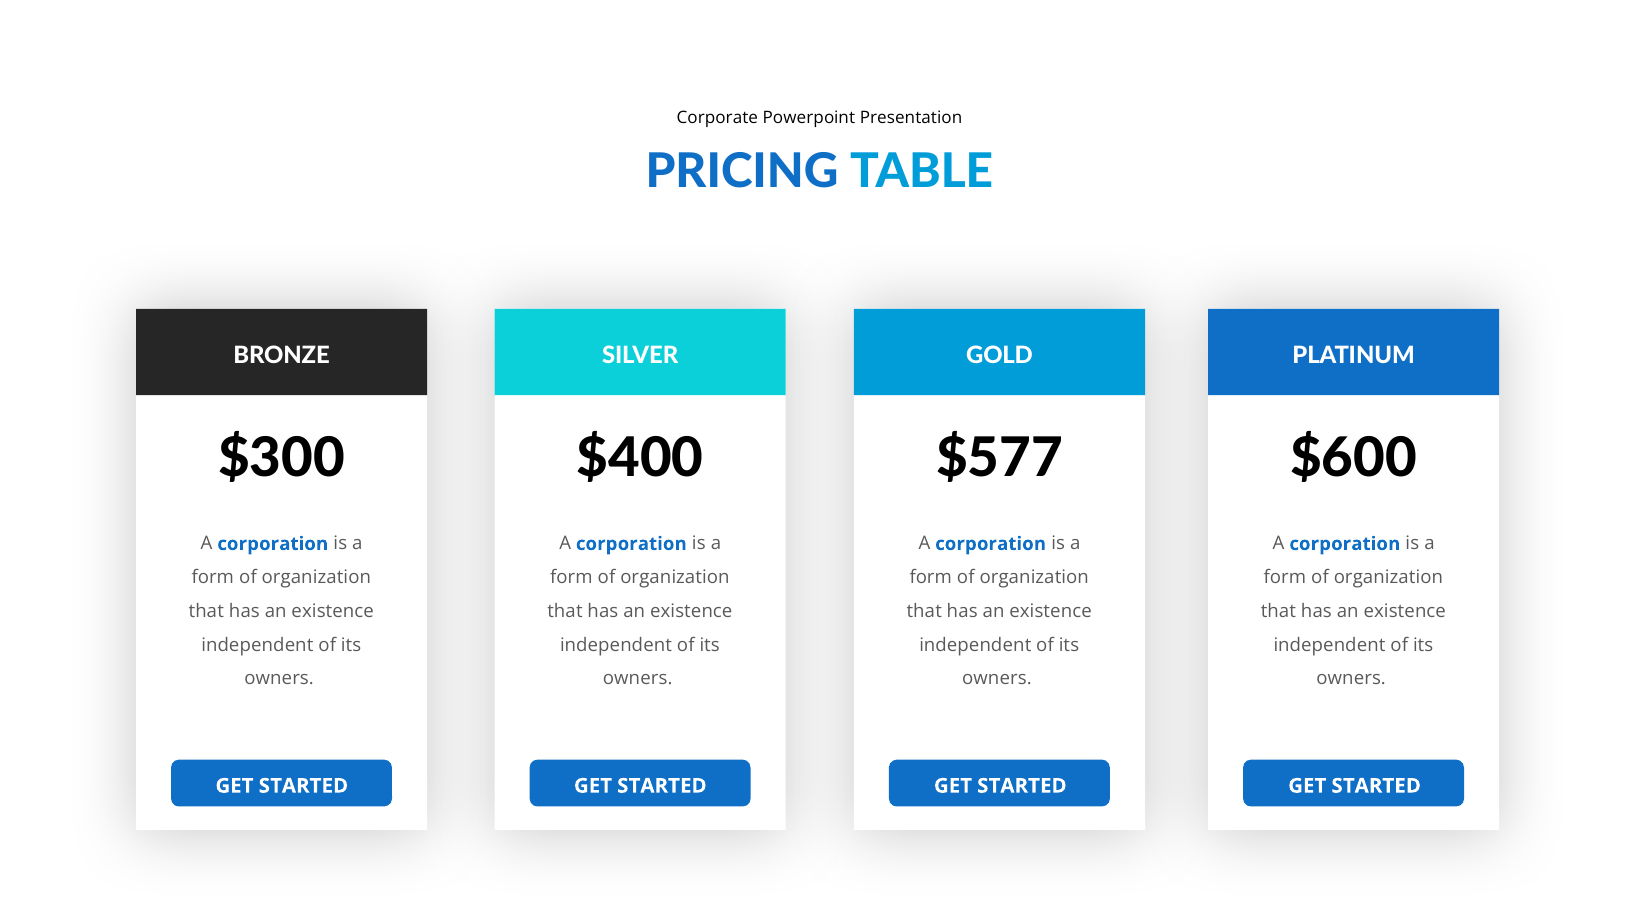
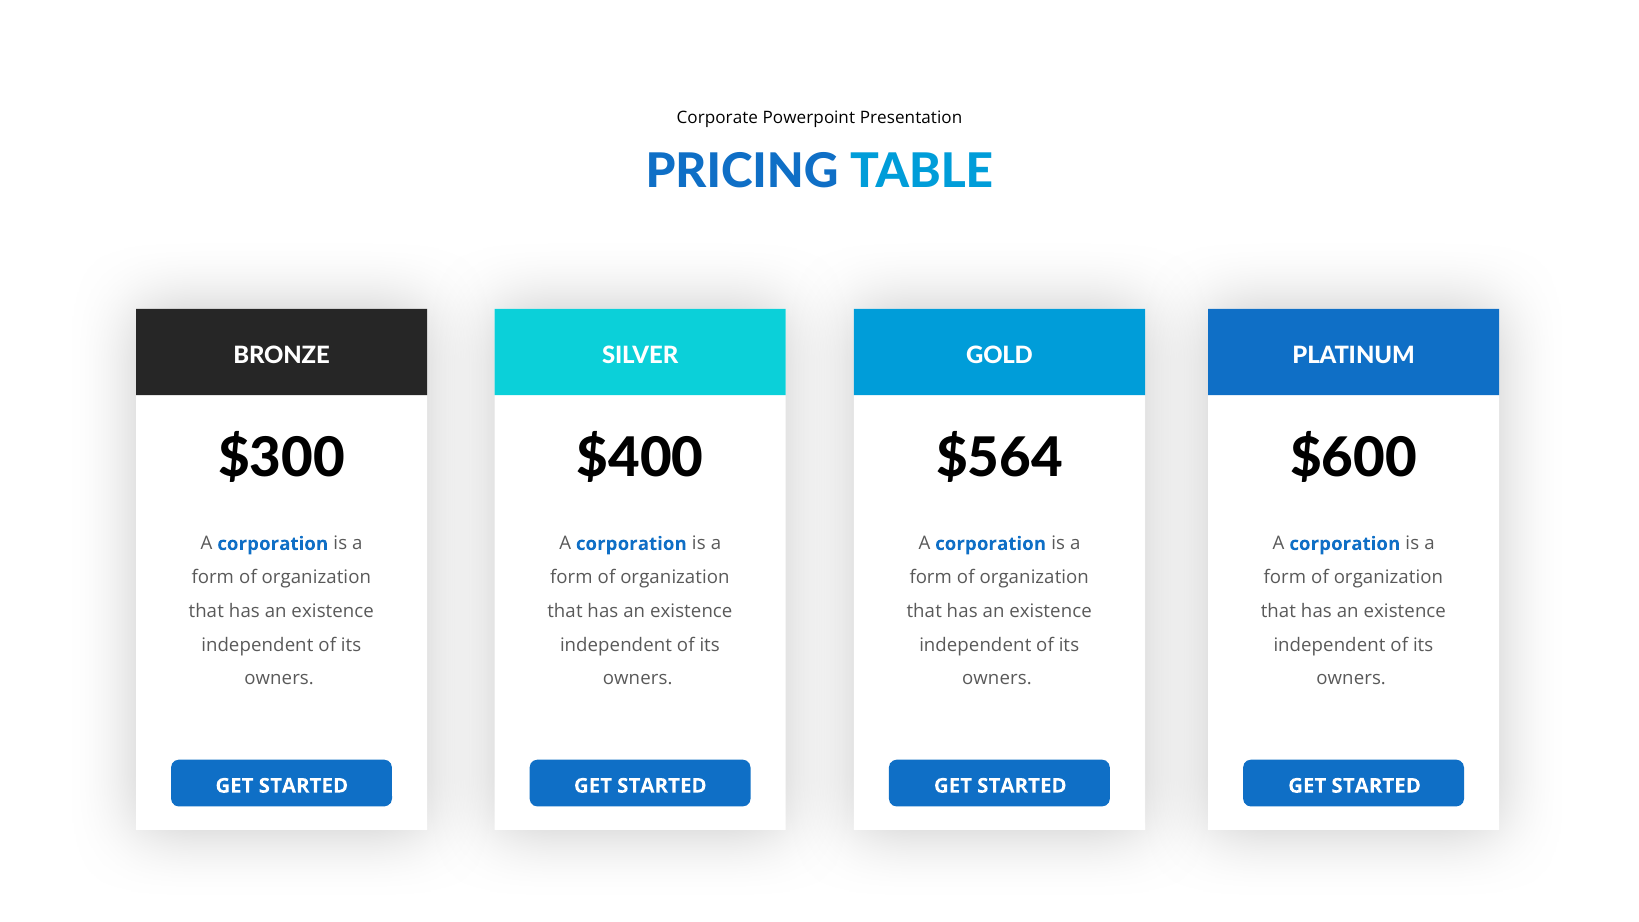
$577: $577 -> $564
